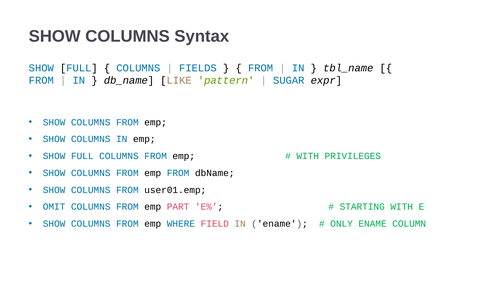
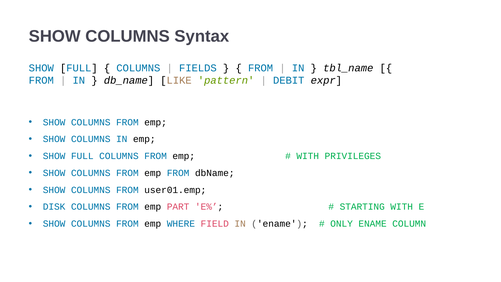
SUGAR: SUGAR -> DEBIT
OMIT: OMIT -> DISK
